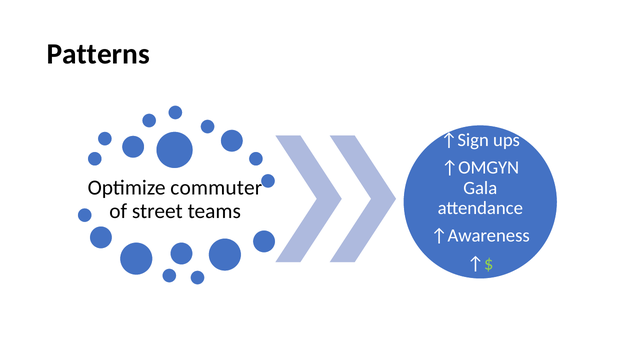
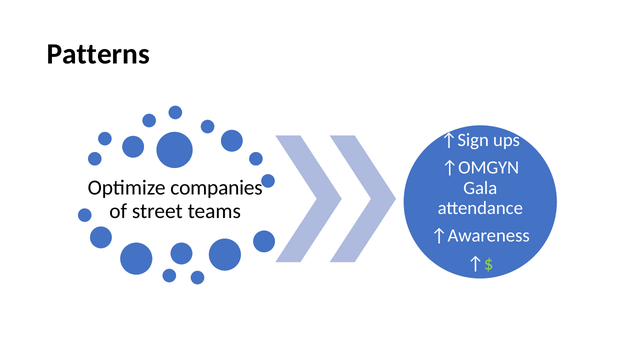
commuter: commuter -> companies
